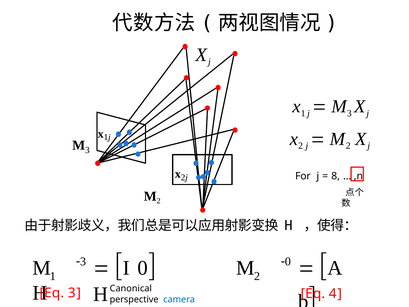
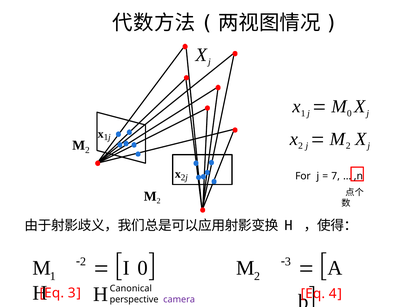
3 at (349, 113): 3 -> 0
3 at (87, 150): 3 -> 2
8: 8 -> 7
3 at (83, 261): 3 -> 2
0 at (288, 261): 0 -> 3
camera colour: blue -> purple
